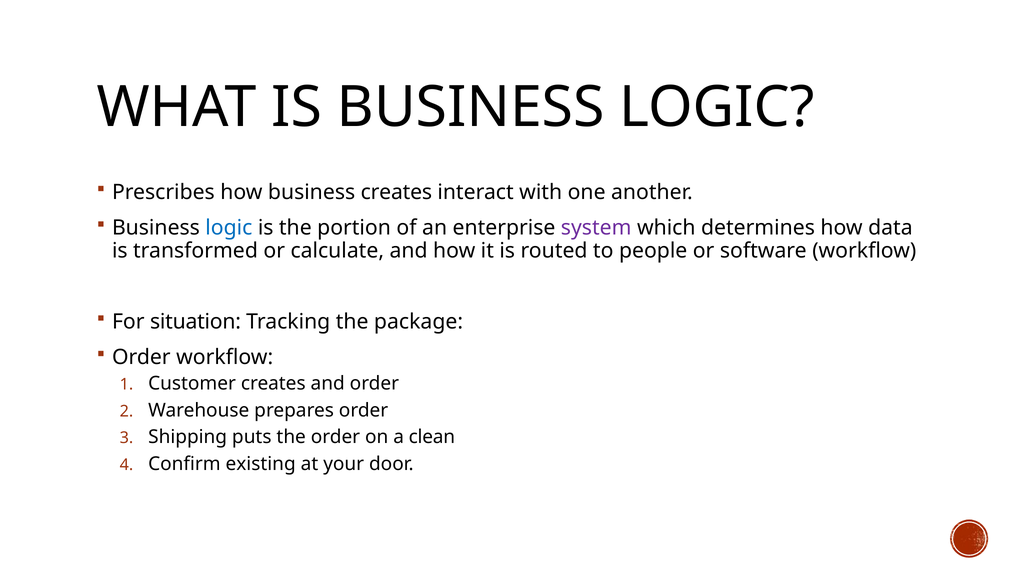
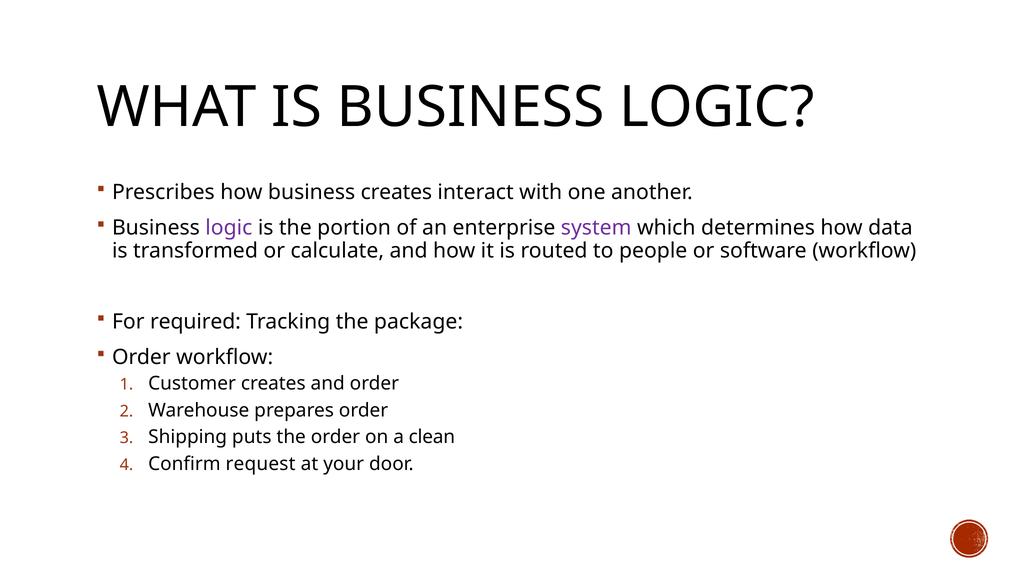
logic at (229, 227) colour: blue -> purple
situation: situation -> required
existing: existing -> request
